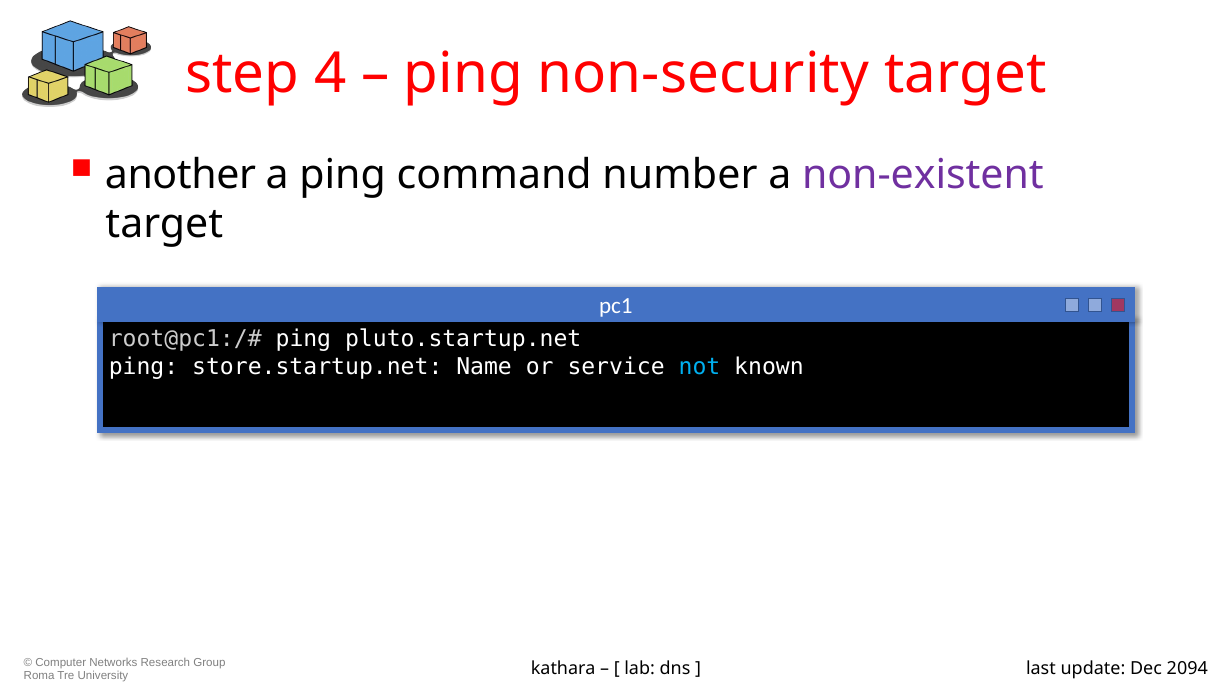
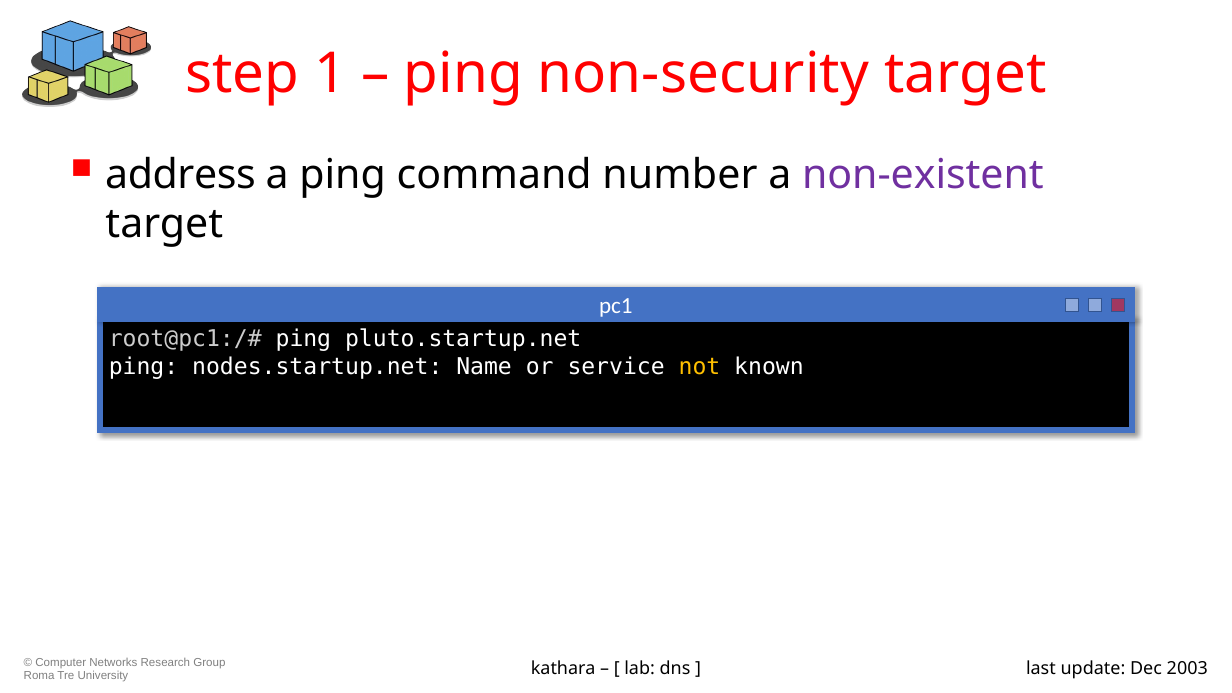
4: 4 -> 1
another: another -> address
store.startup.net: store.startup.net -> nodes.startup.net
not colour: light blue -> yellow
2094: 2094 -> 2003
